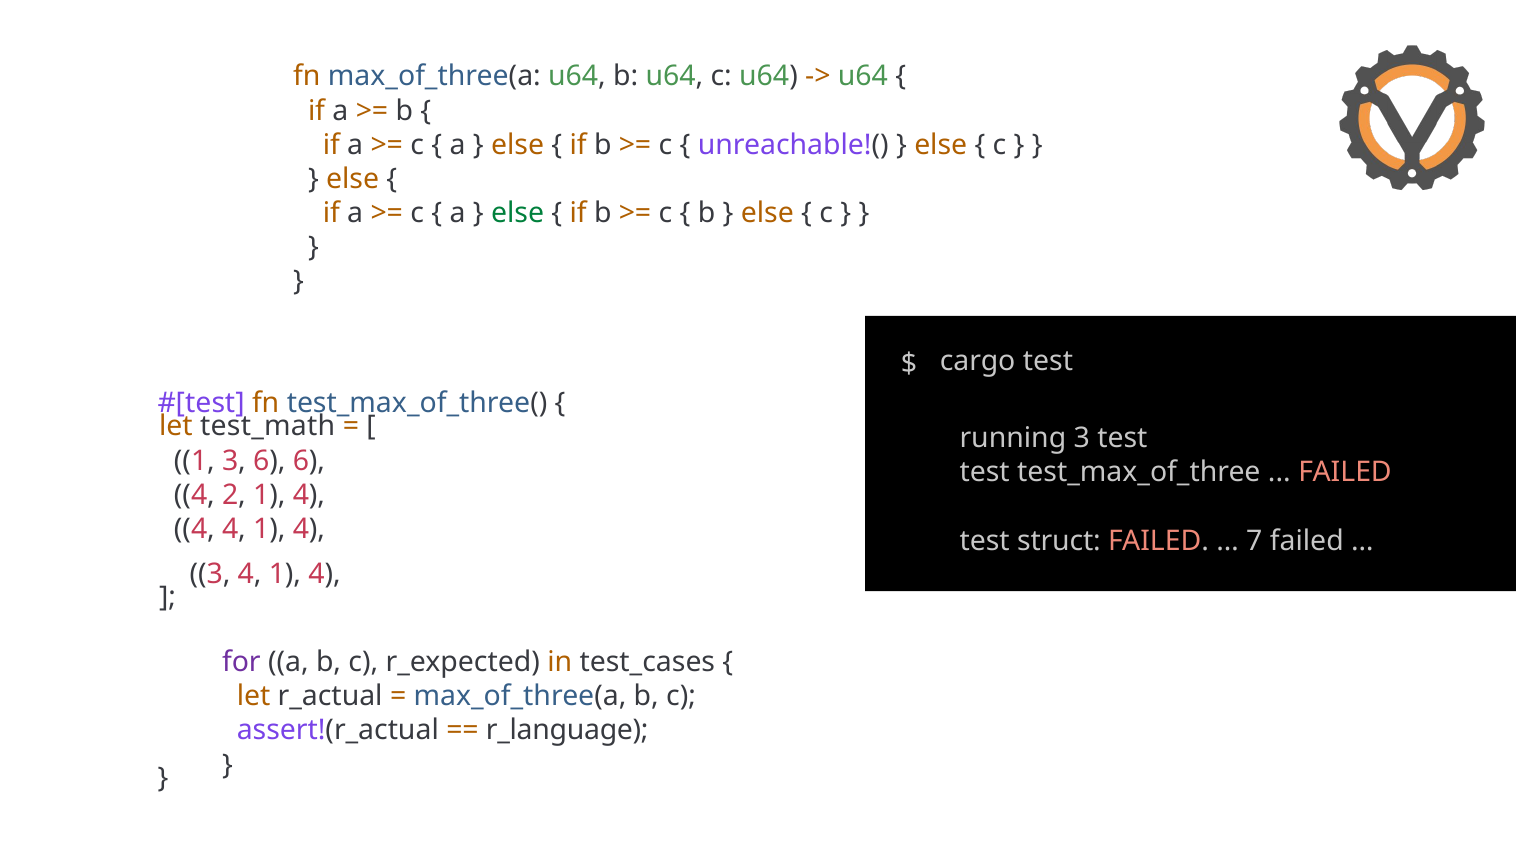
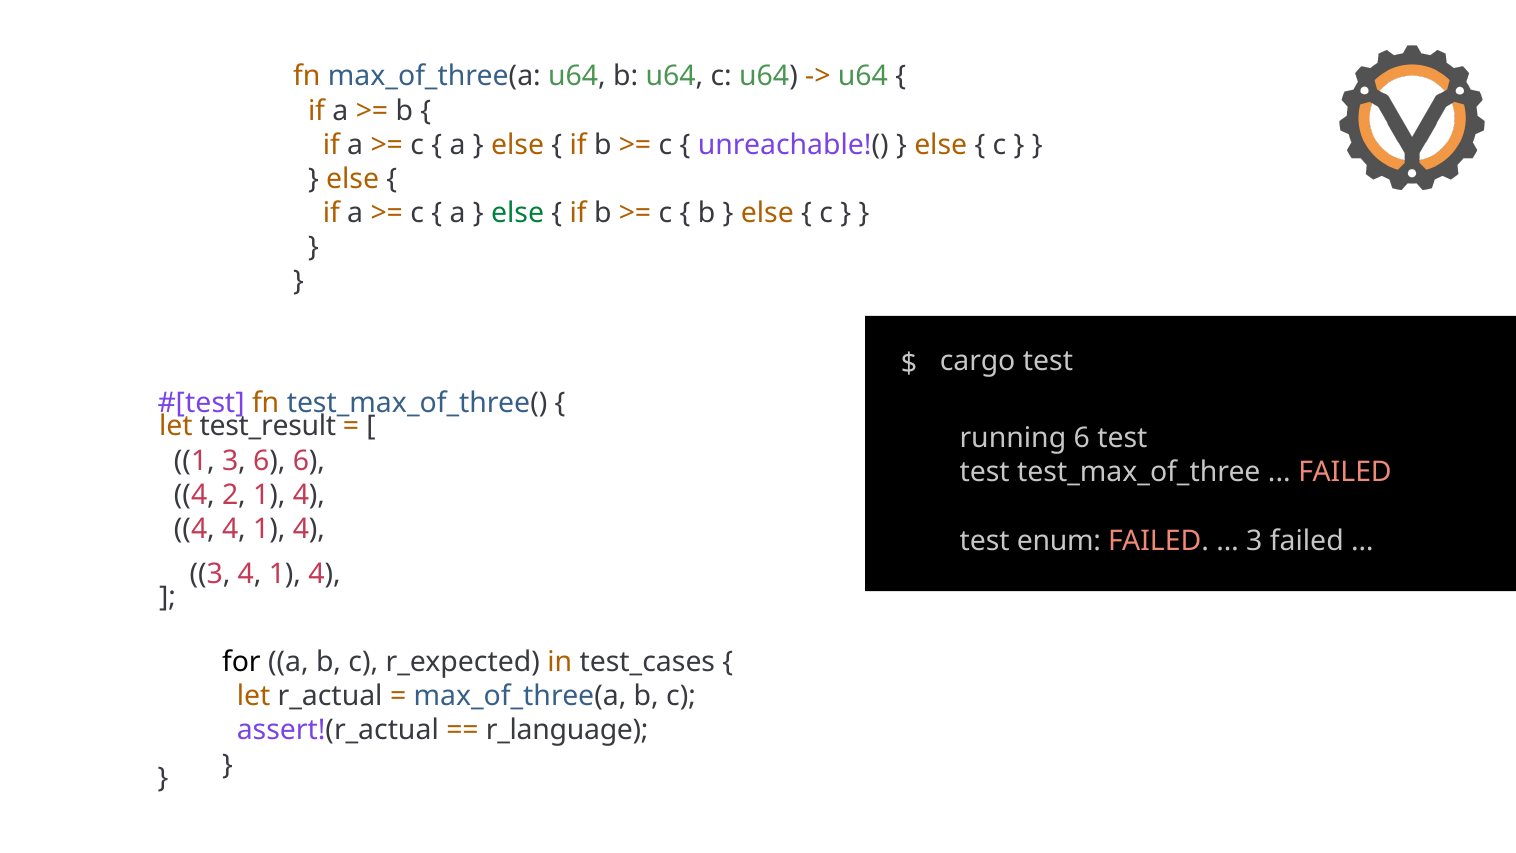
test_math: test_math -> test_result
running 3: 3 -> 6
struct: struct -> enum
7 at (1254, 541): 7 -> 3
for colour: purple -> black
